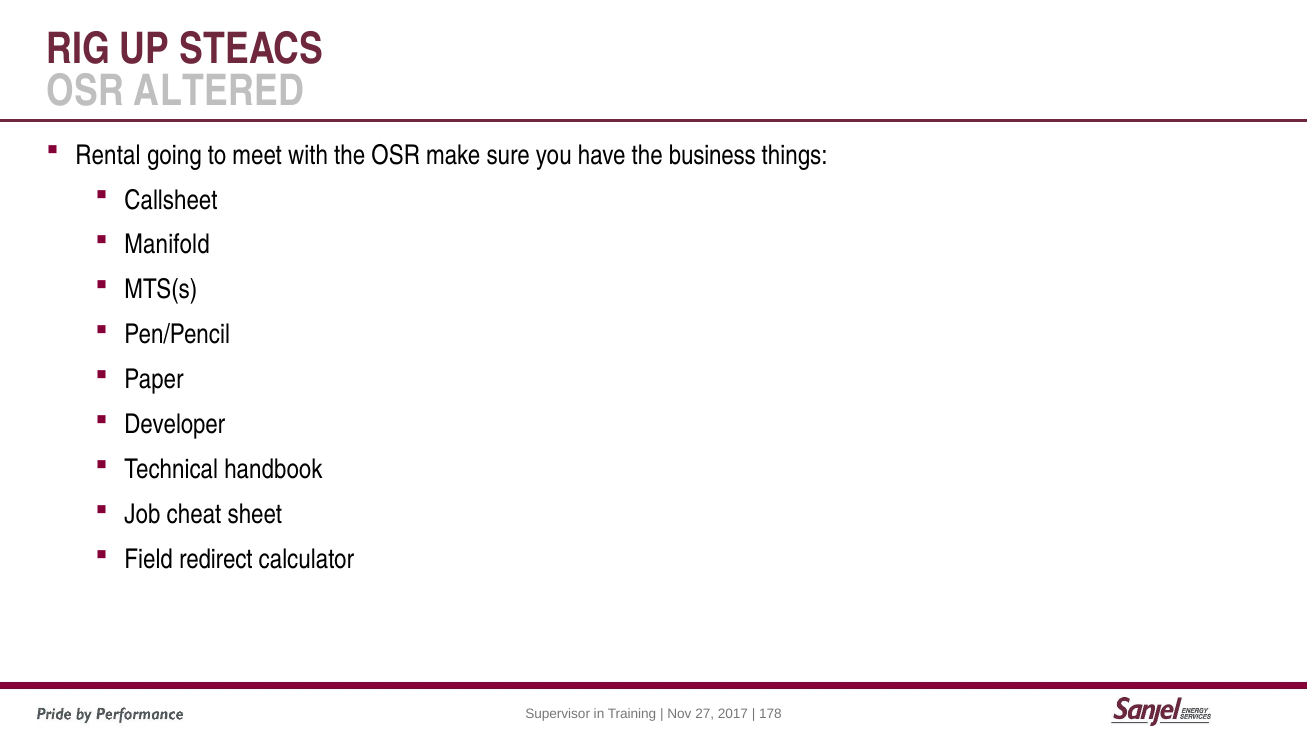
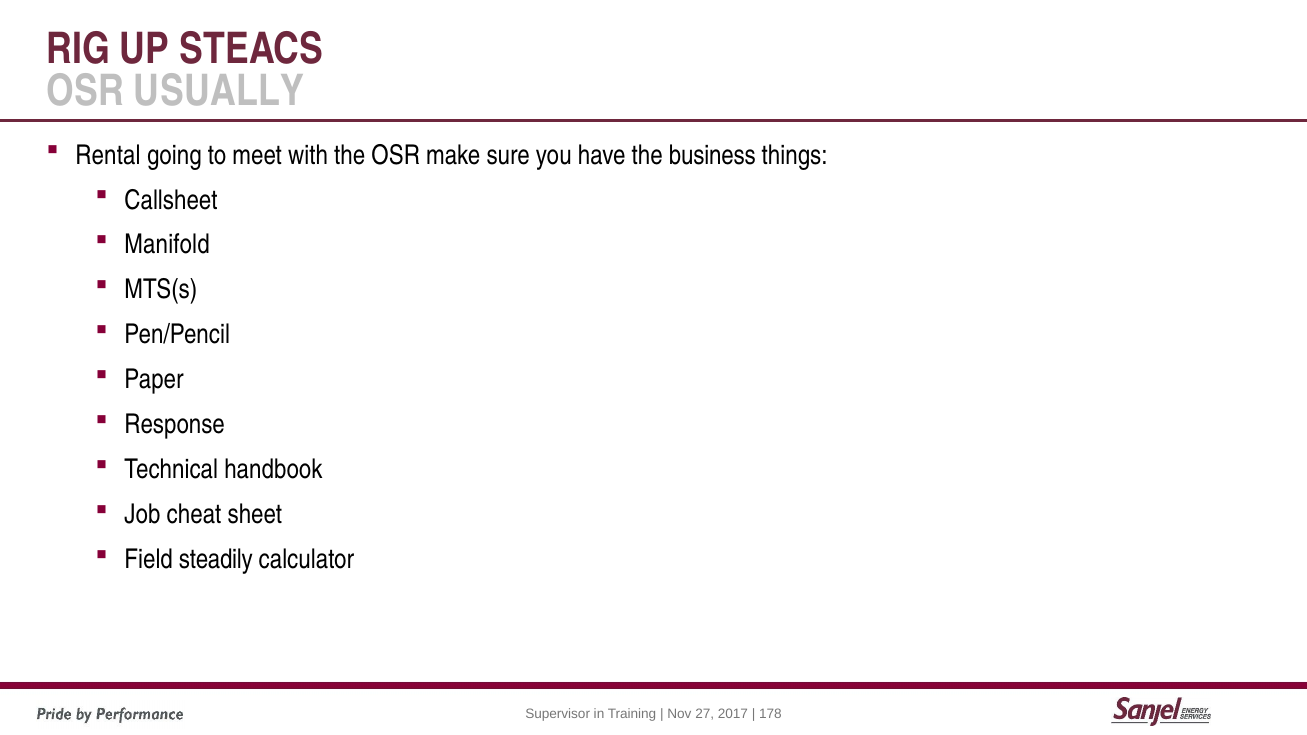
ALTERED: ALTERED -> USUALLY
Developer: Developer -> Response
redirect: redirect -> steadily
